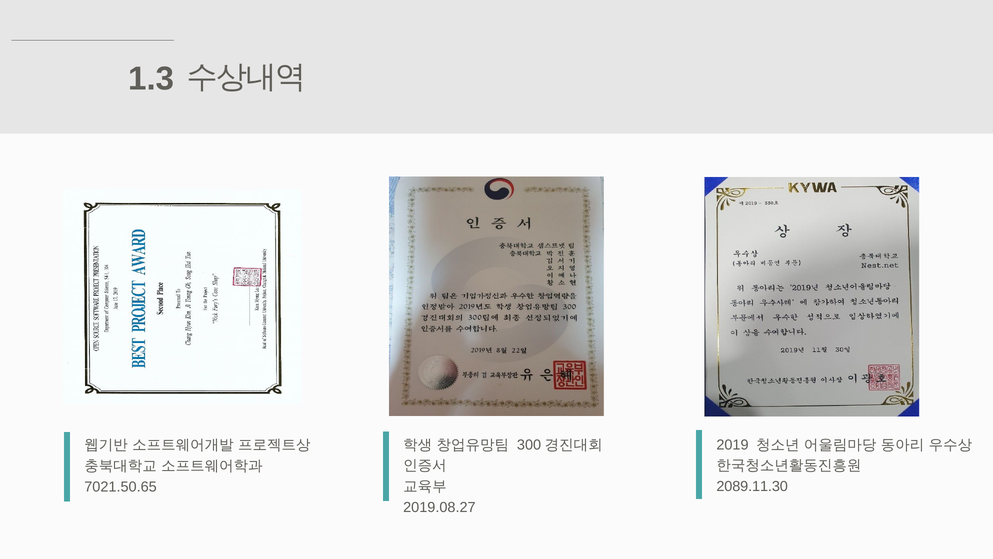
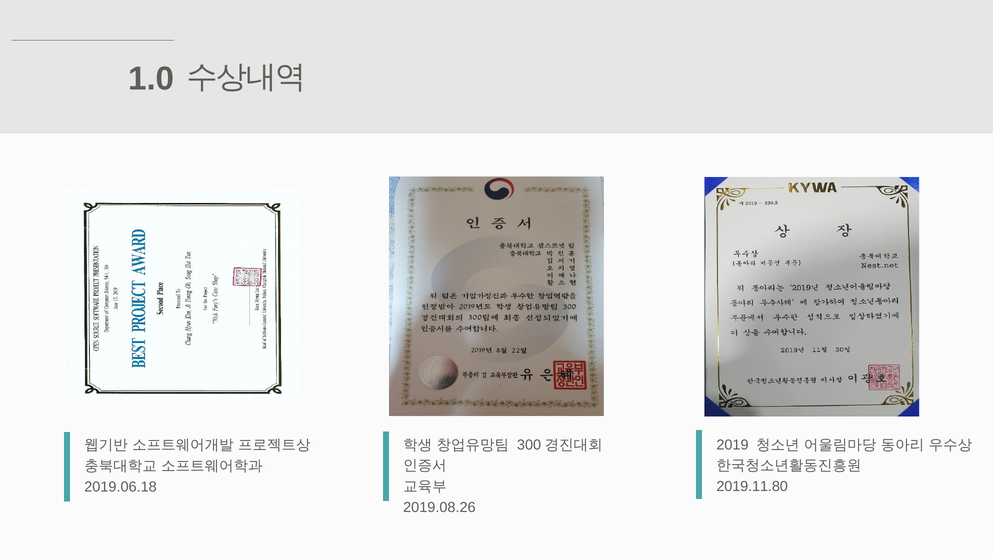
1.3: 1.3 -> 1.0
2089.11.30: 2089.11.30 -> 2019.11.80
7021.50.65: 7021.50.65 -> 2019.06.18
2019.08.27: 2019.08.27 -> 2019.08.26
